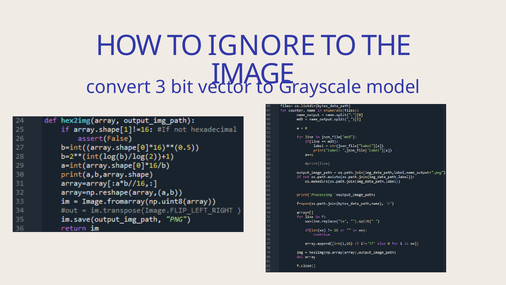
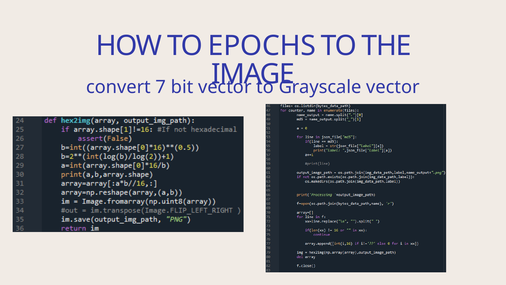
IGNORE: IGNORE -> EPOCHS
3: 3 -> 7
Grayscale model: model -> vector
